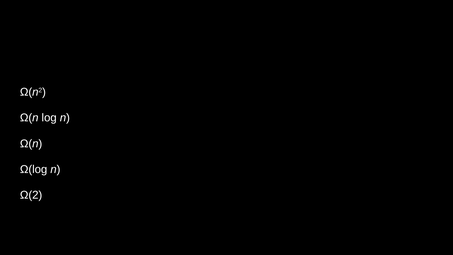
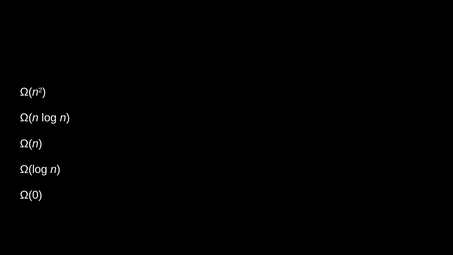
Ω(2: Ω(2 -> Ω(0
